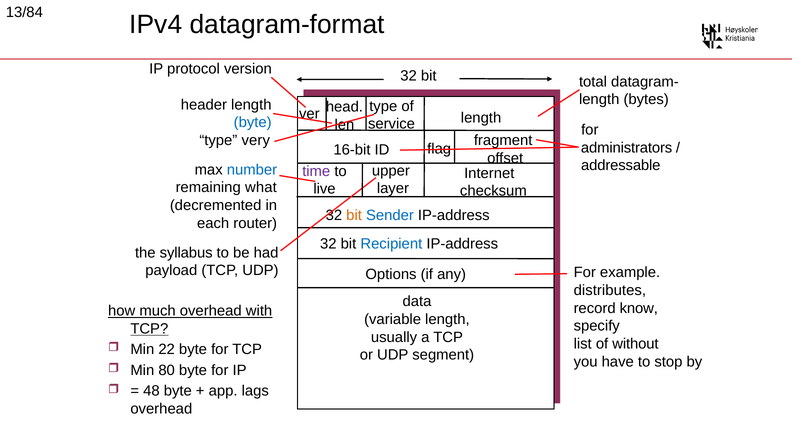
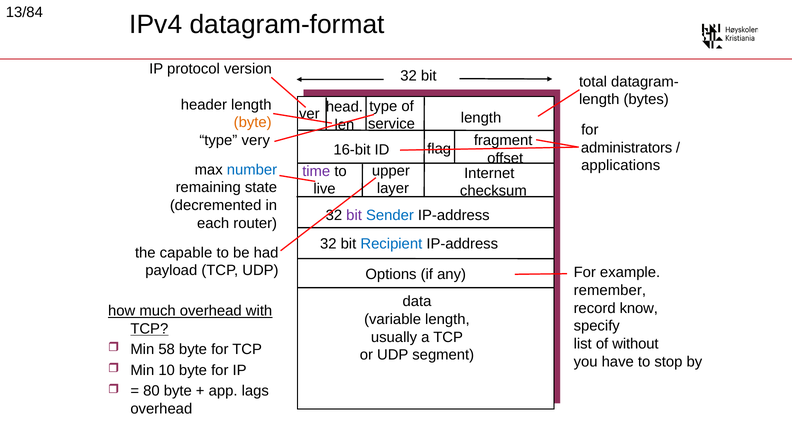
byte at (253, 122) colour: blue -> orange
addressable: addressable -> applications
what: what -> state
bit at (354, 215) colour: orange -> purple
syllabus: syllabus -> capable
distributes: distributes -> remember
22: 22 -> 58
80: 80 -> 10
48: 48 -> 80
